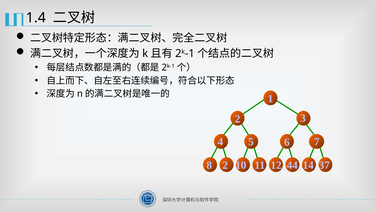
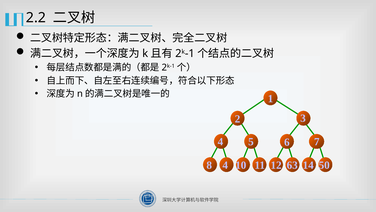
1.4: 1.4 -> 2.2
8 2: 2 -> 4
44: 44 -> 63
37: 37 -> 50
